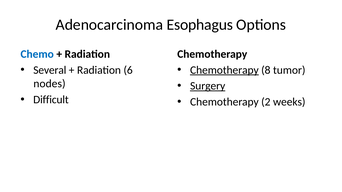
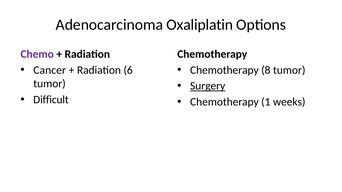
Esophagus: Esophagus -> Oxaliplatin
Chemo colour: blue -> purple
Several: Several -> Cancer
Chemotherapy at (224, 70) underline: present -> none
nodes at (49, 84): nodes -> tumor
2: 2 -> 1
